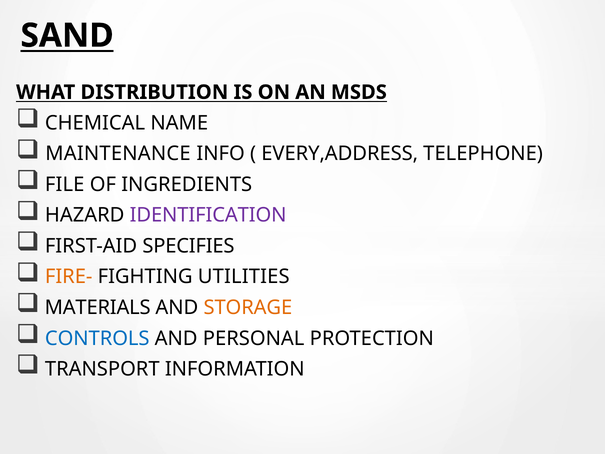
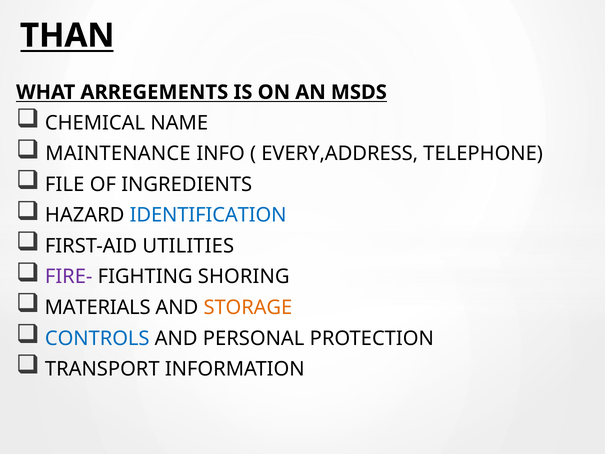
SAND: SAND -> THAN
DISTRIBUTION: DISTRIBUTION -> ARREGEMENTS
IDENTIFICATION colour: purple -> blue
SPECIFIES: SPECIFIES -> UTILITIES
FIRE- colour: orange -> purple
UTILITIES: UTILITIES -> SHORING
